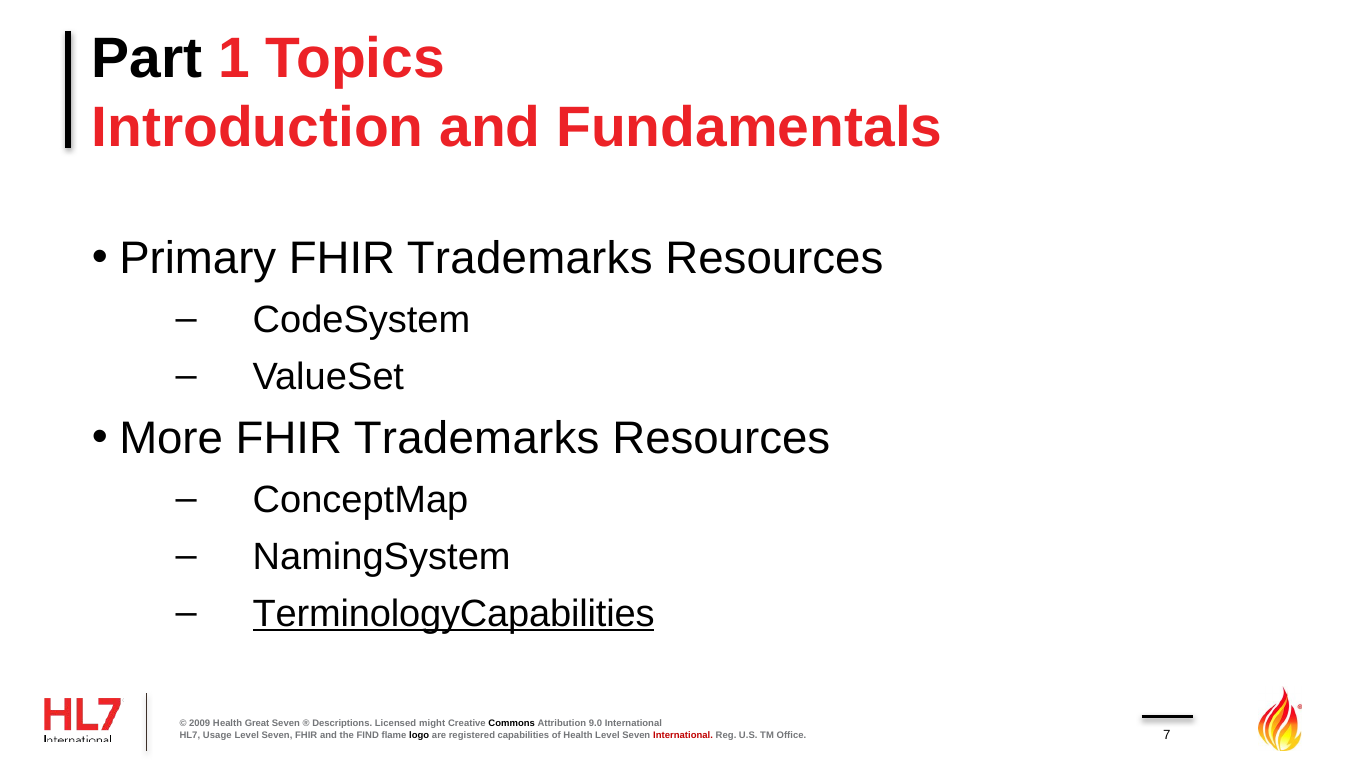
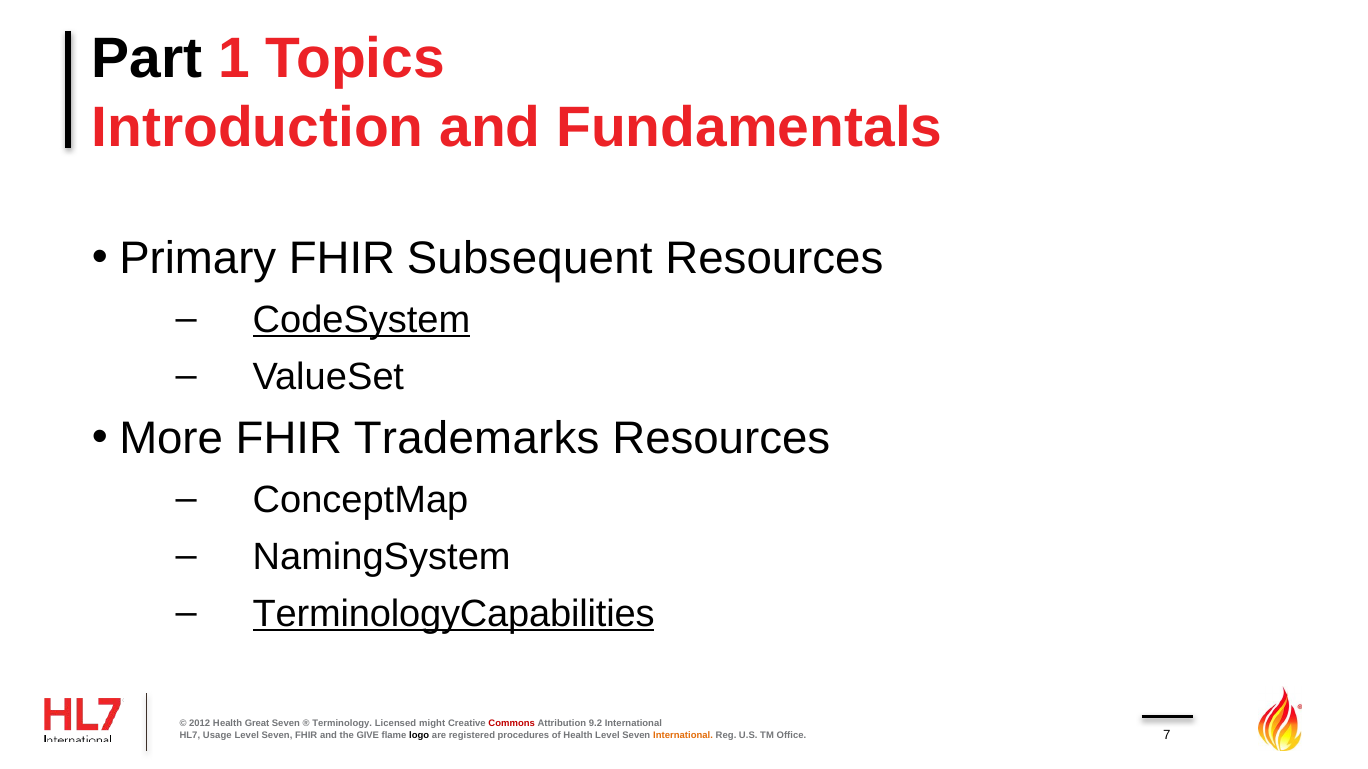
Primary FHIR Trademarks: Trademarks -> Subsequent
CodeSystem underline: none -> present
2009: 2009 -> 2012
Descriptions: Descriptions -> Terminology
Commons colour: black -> red
9.0: 9.0 -> 9.2
FIND: FIND -> GIVE
capabilities: capabilities -> procedures
International at (683, 736) colour: red -> orange
